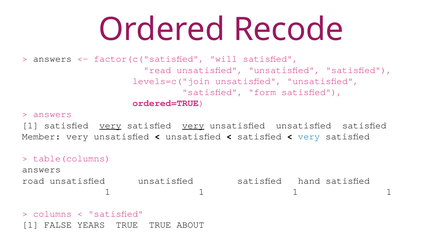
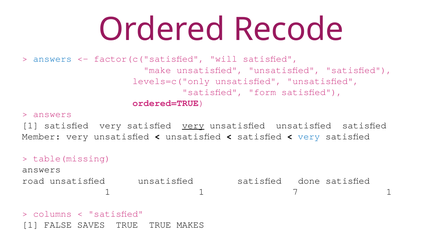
answers at (52, 59) colour: black -> blue
read: read -> make
levels=c("join: levels=c("join -> levels=c("only
very at (110, 125) underline: present -> none
table(columns: table(columns -> table(missing
hand: hand -> done
1 at (295, 191): 1 -> 7
YEARS: YEARS -> SAVES
ABOUT: ABOUT -> MAKES
